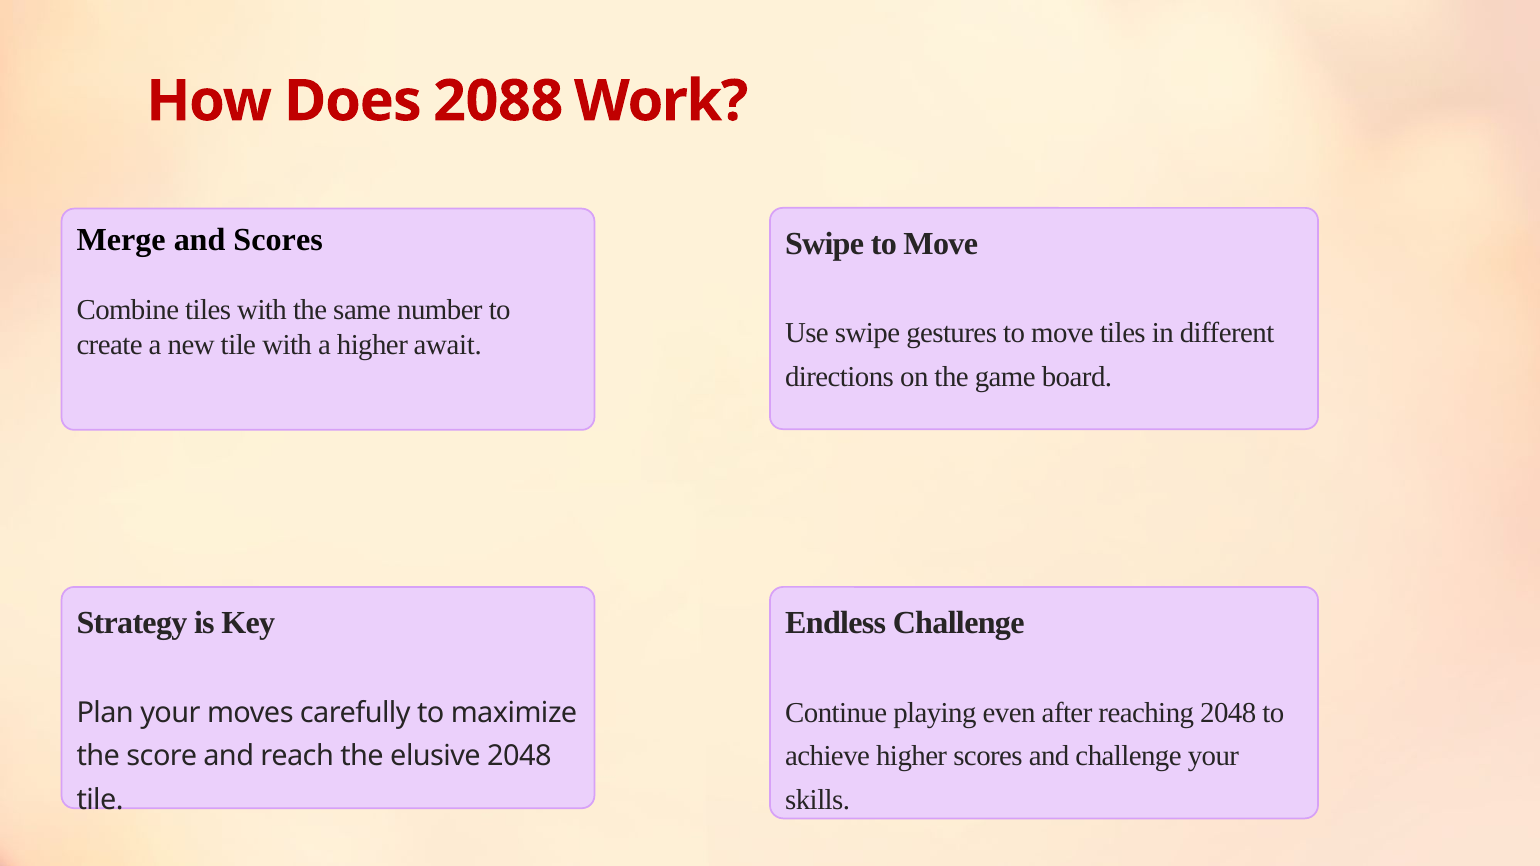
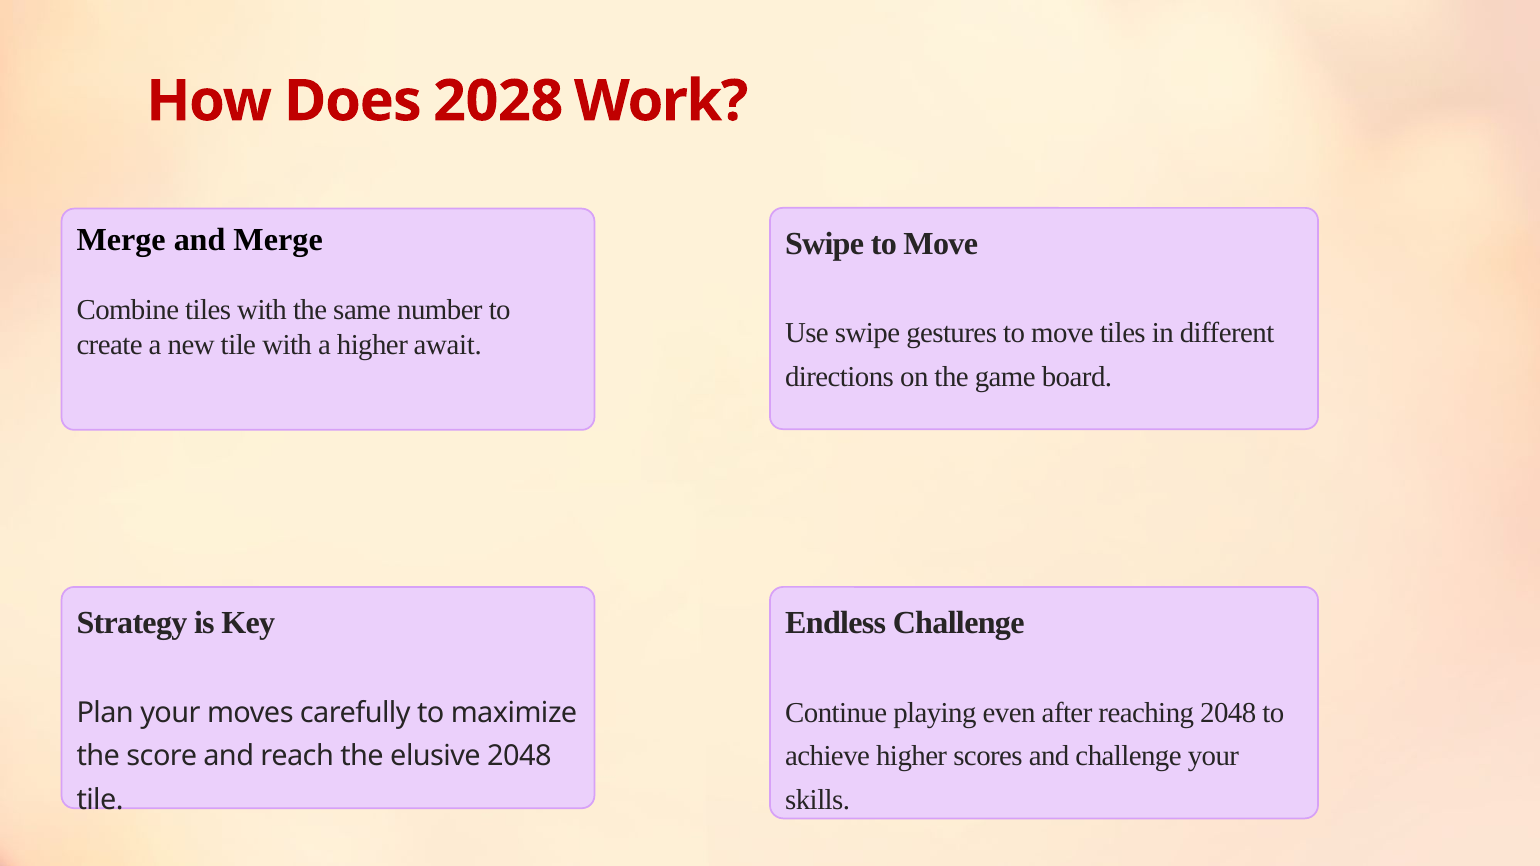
2088: 2088 -> 2028
and Scores: Scores -> Merge
